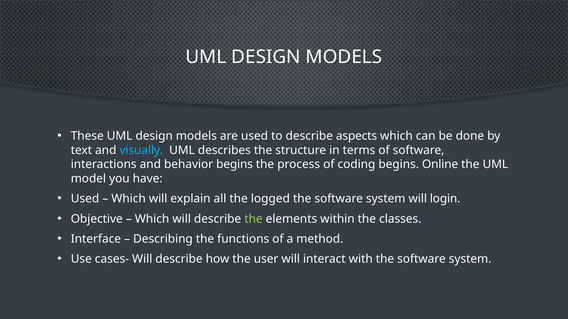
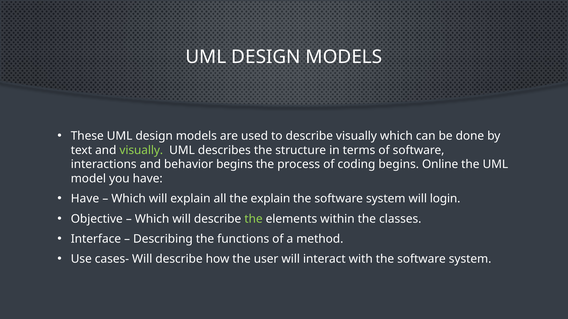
describe aspects: aspects -> visually
visually at (141, 150) colour: light blue -> light green
Used at (85, 199): Used -> Have
the logged: logged -> explain
